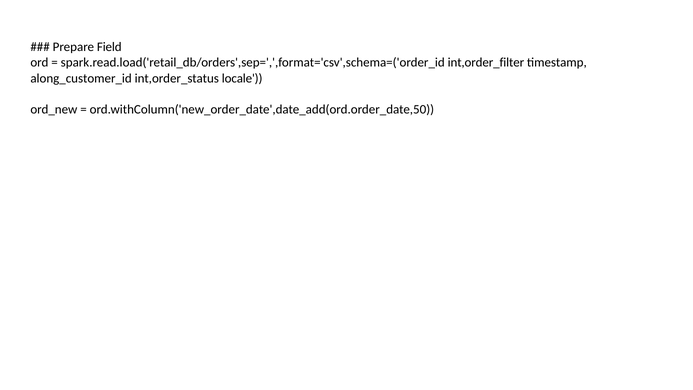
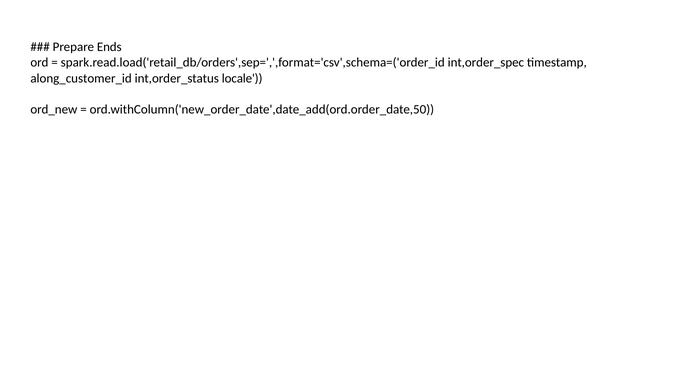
Field: Field -> Ends
int,order_filter: int,order_filter -> int,order_spec
